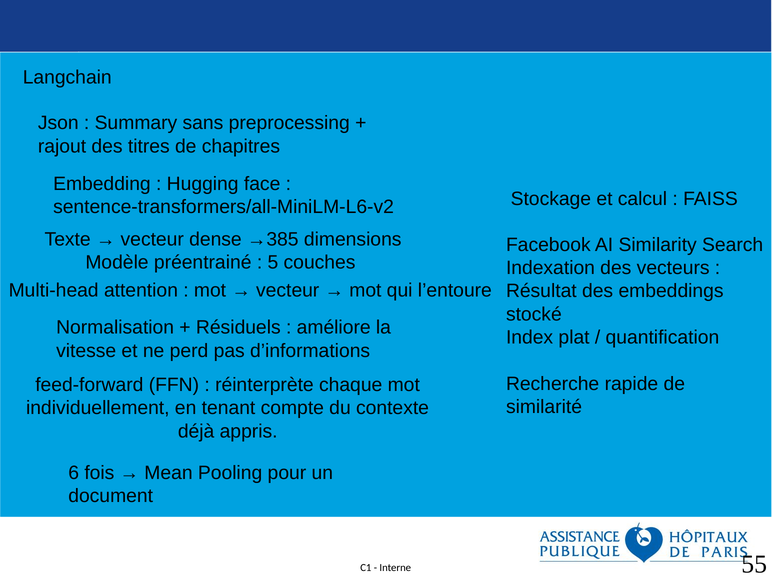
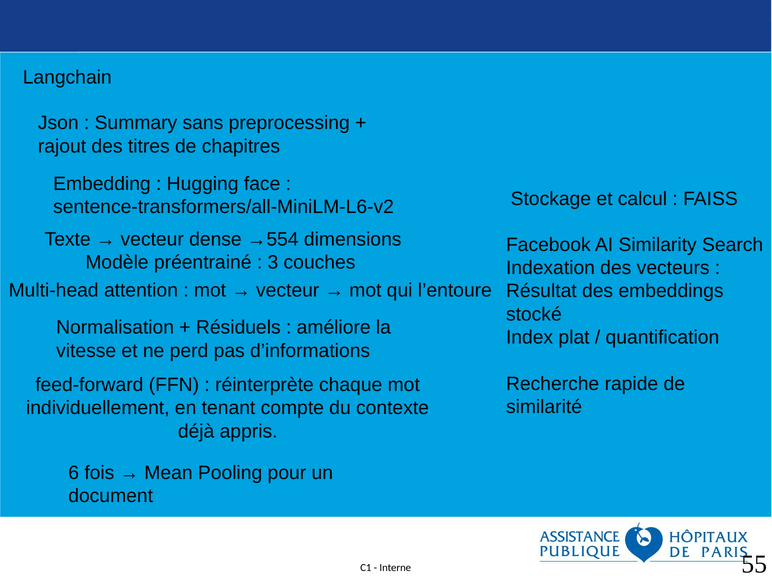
→385: →385 -> →554
5: 5 -> 3
